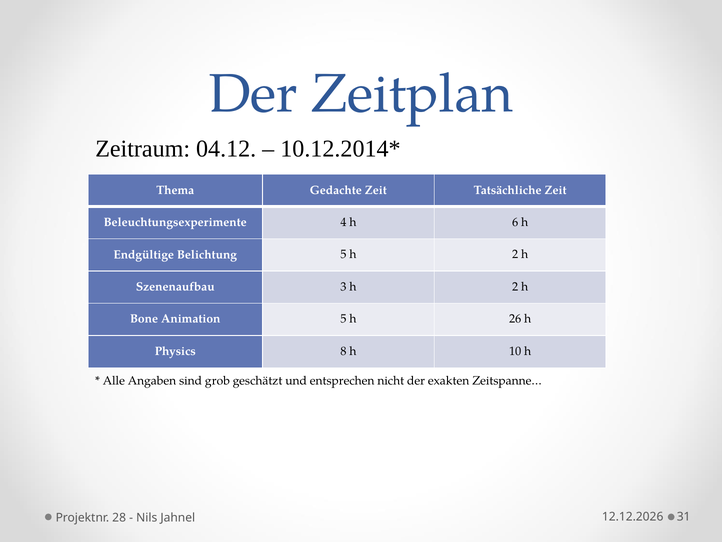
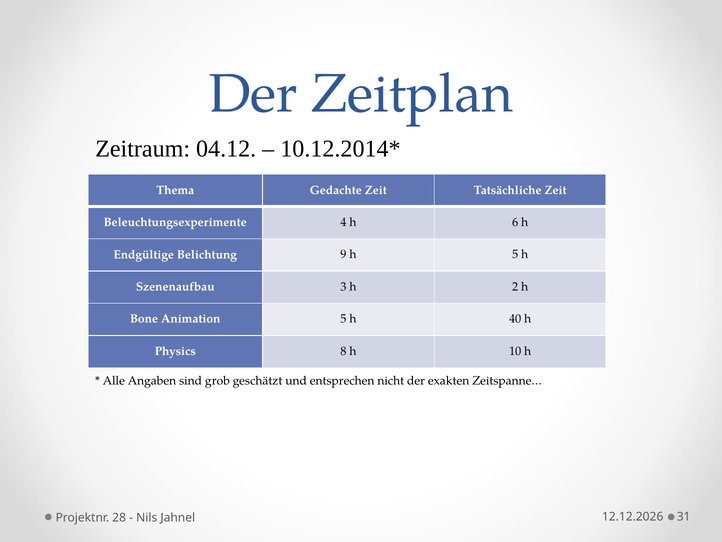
Belichtung 5: 5 -> 9
2 at (515, 254): 2 -> 5
26: 26 -> 40
